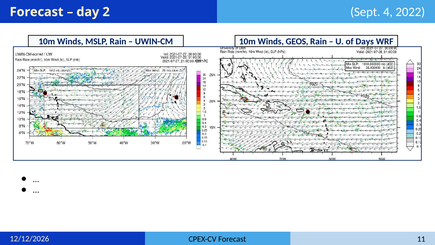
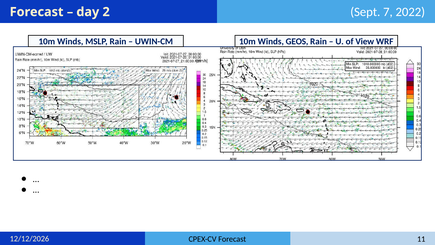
4: 4 -> 7
Days: Days -> View
